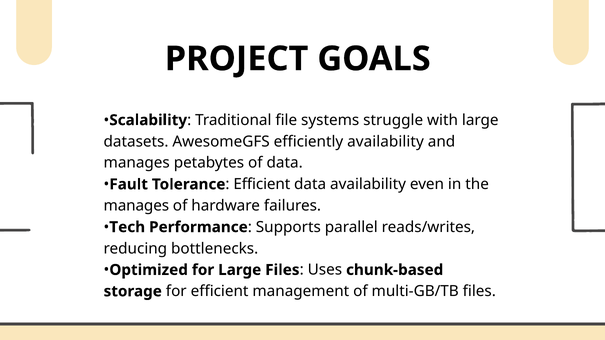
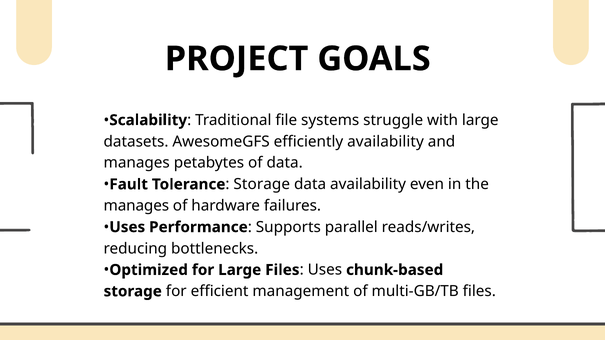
Efficient at (262, 184): Efficient -> Storage
Tech at (127, 227): Tech -> Uses
